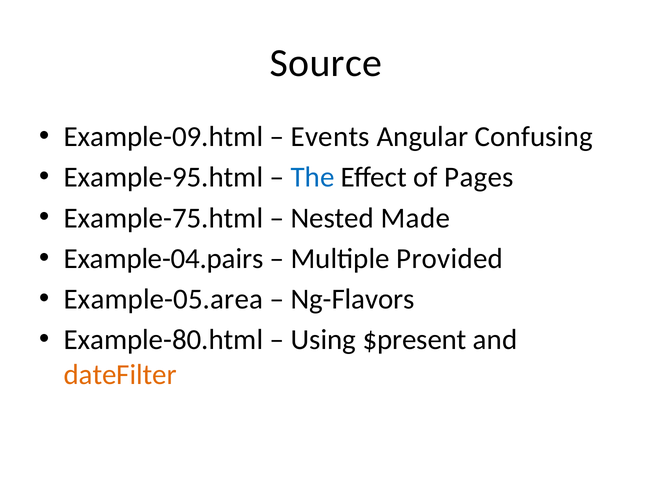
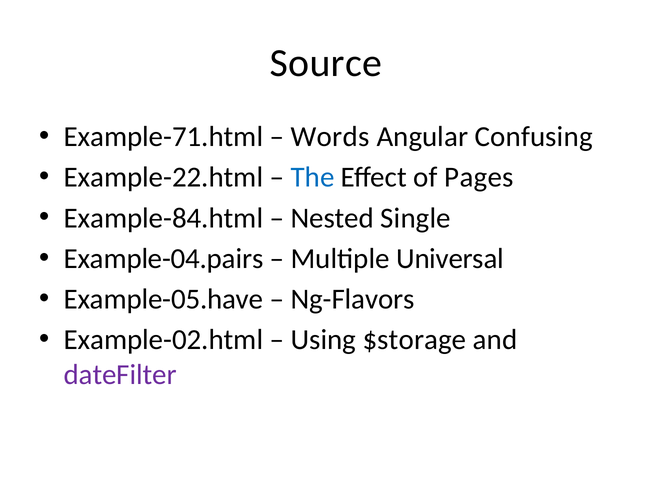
Example-09.html: Example-09.html -> Example-71.html
Events: Events -> Words
Example-95.html: Example-95.html -> Example-22.html
Example-75.html: Example-75.html -> Example-84.html
Made: Made -> Single
Provided: Provided -> Universal
Example-05.area: Example-05.area -> Example-05.have
Example-80.html: Example-80.html -> Example-02.html
$present: $present -> $storage
dateFilter colour: orange -> purple
